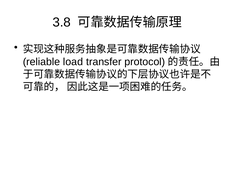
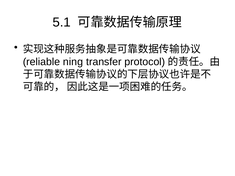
3.8: 3.8 -> 5.1
load: load -> ning
